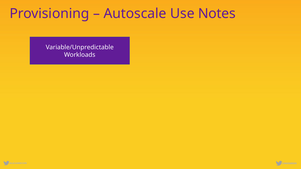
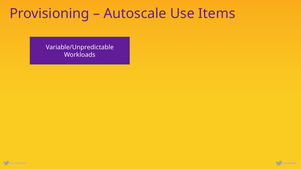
Notes: Notes -> Items
